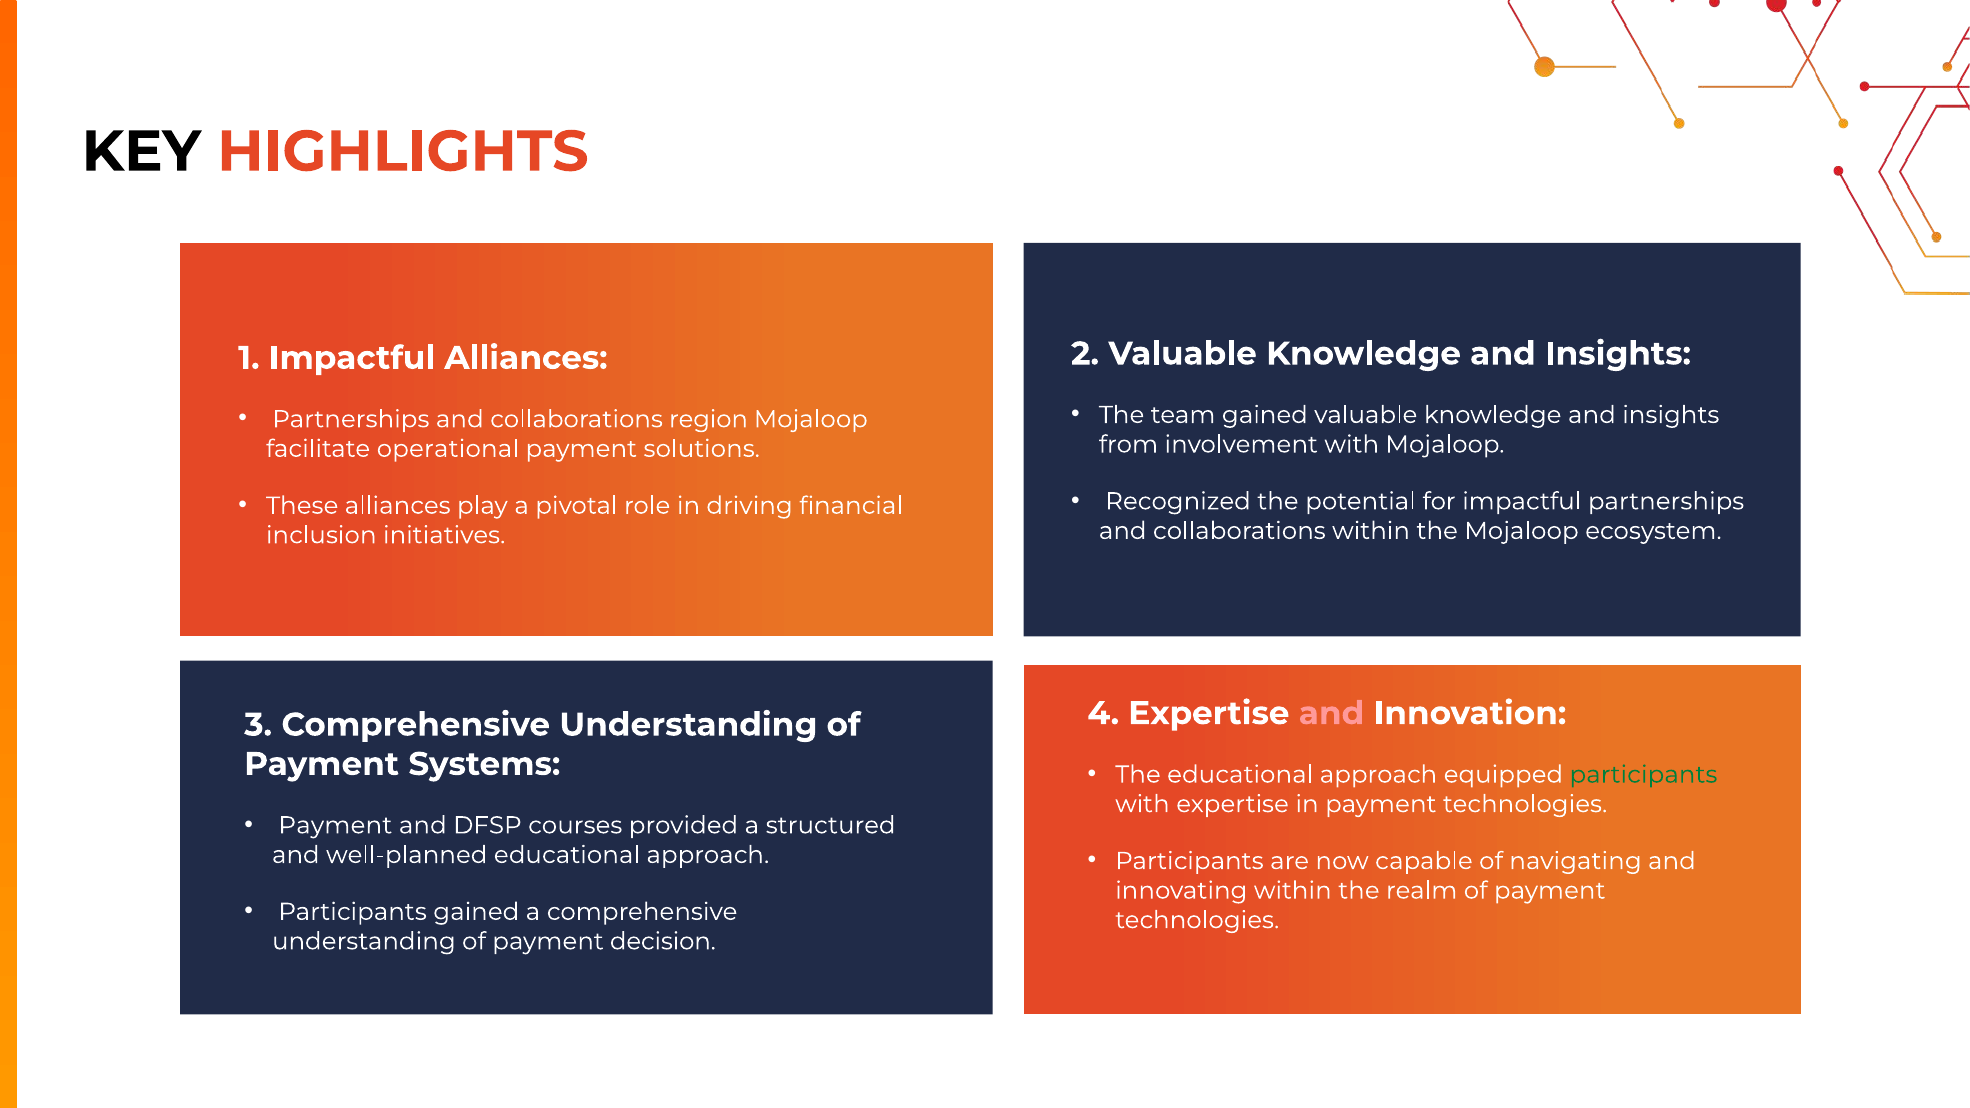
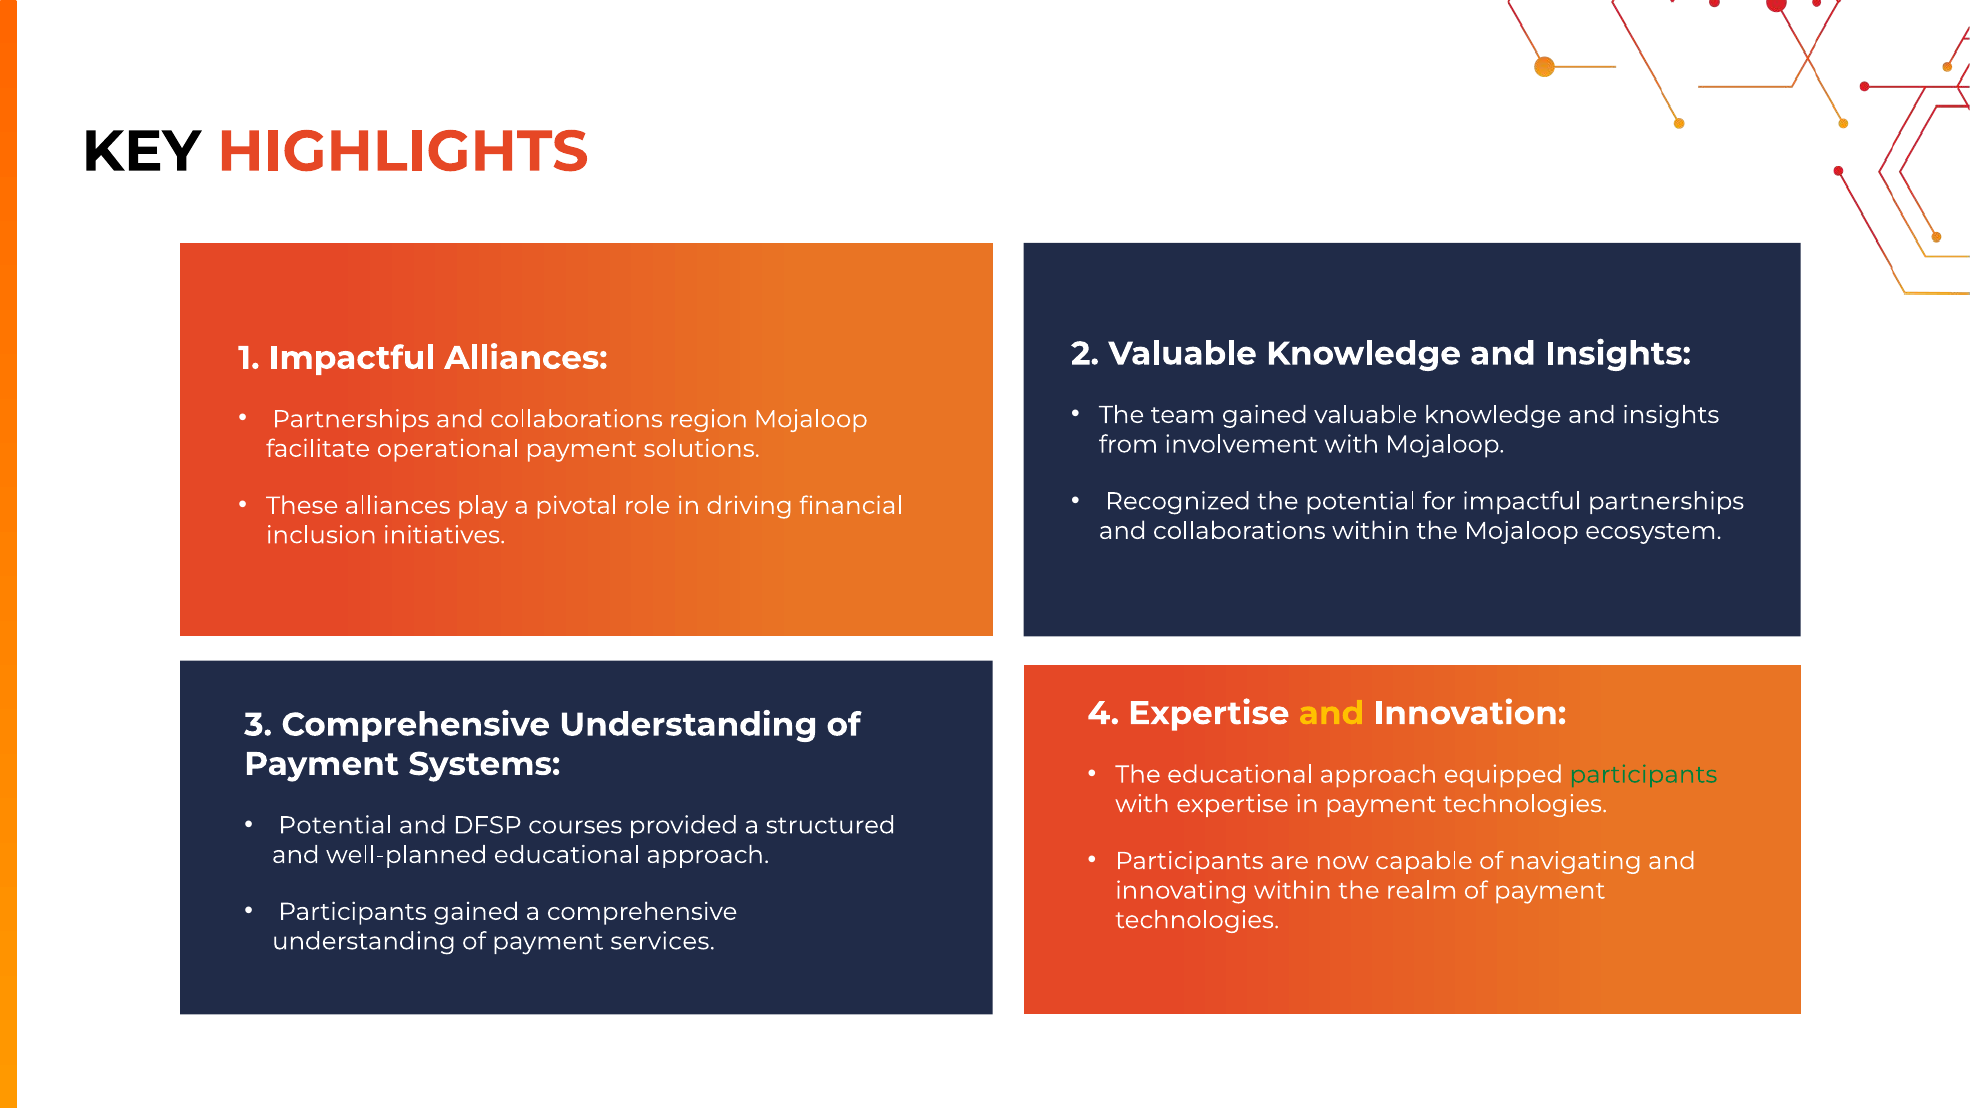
and at (1331, 713) colour: pink -> yellow
Payment at (335, 825): Payment -> Potential
decision: decision -> services
